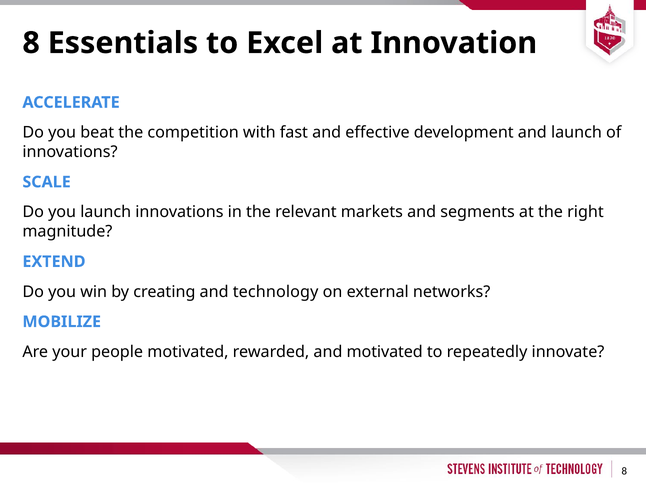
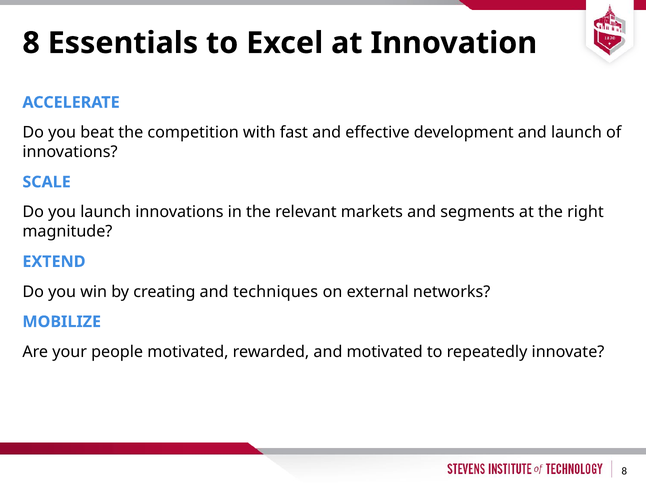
technology: technology -> techniques
